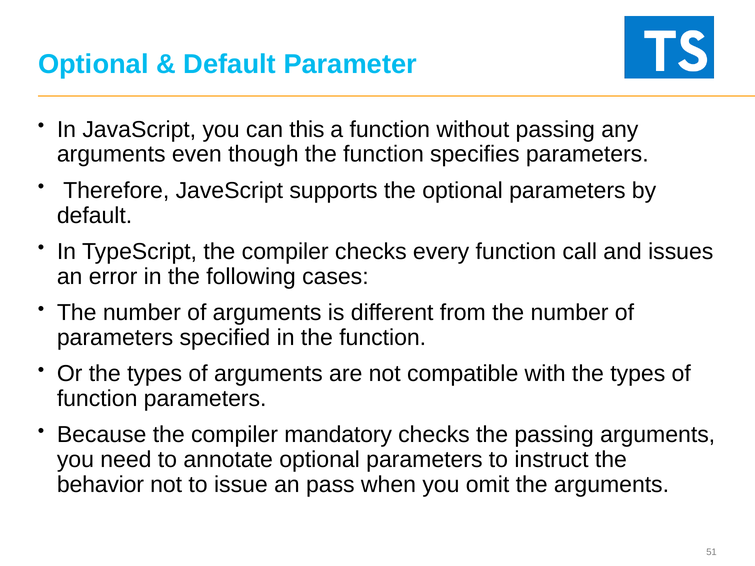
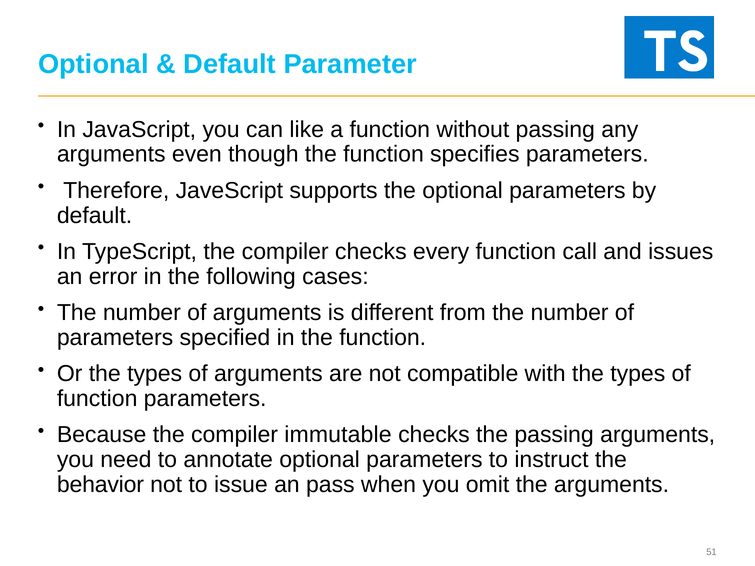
this: this -> like
mandatory: mandatory -> immutable
